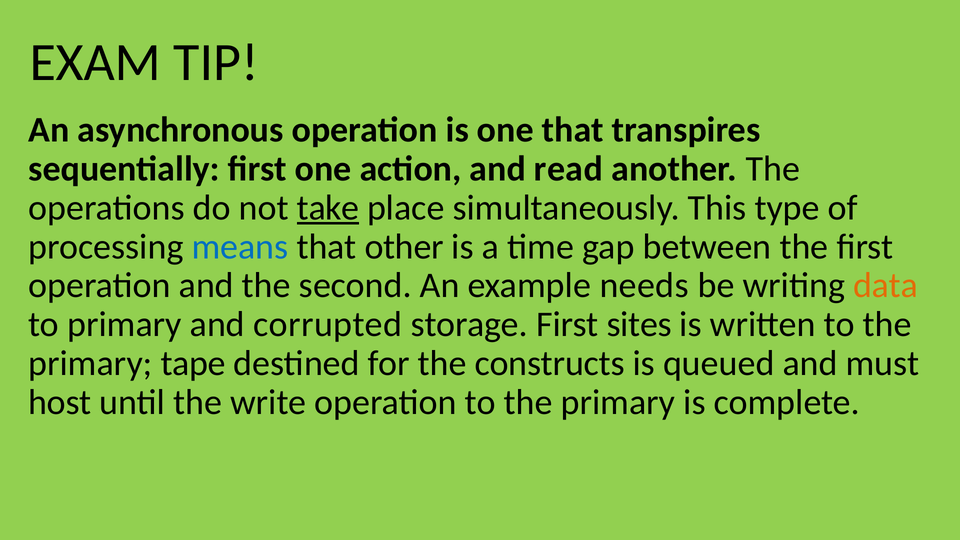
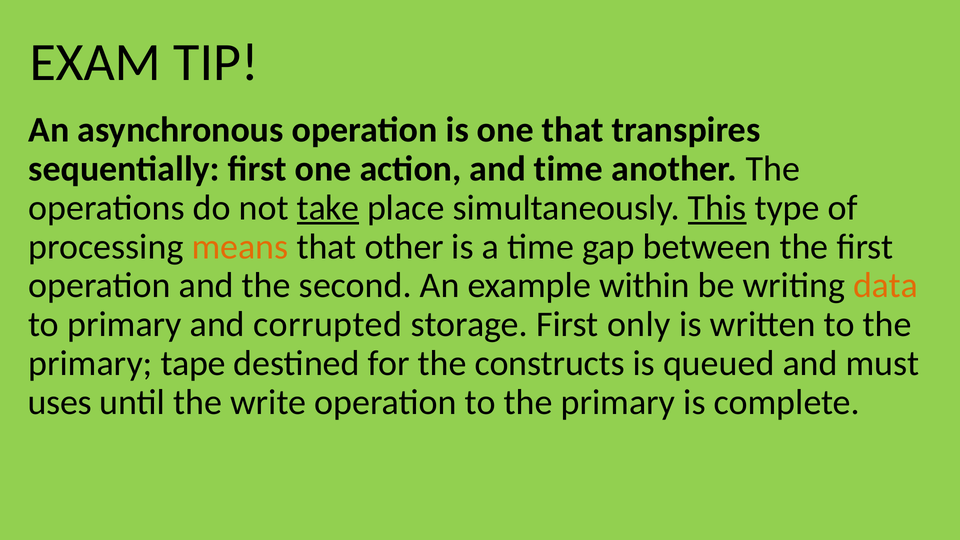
and read: read -> time
This underline: none -> present
means colour: blue -> orange
needs: needs -> within
sites: sites -> only
host: host -> uses
